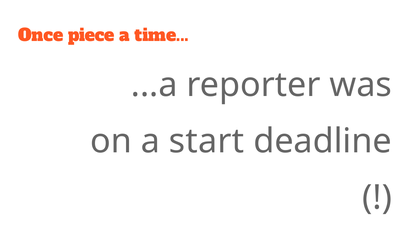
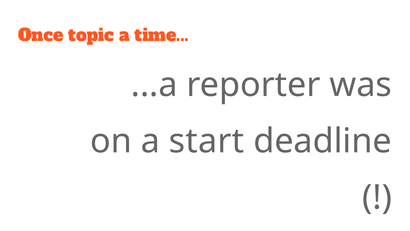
piece: piece -> topic
